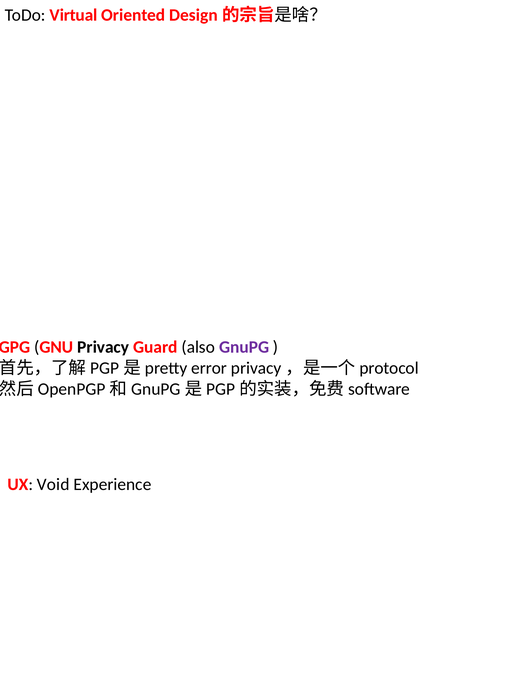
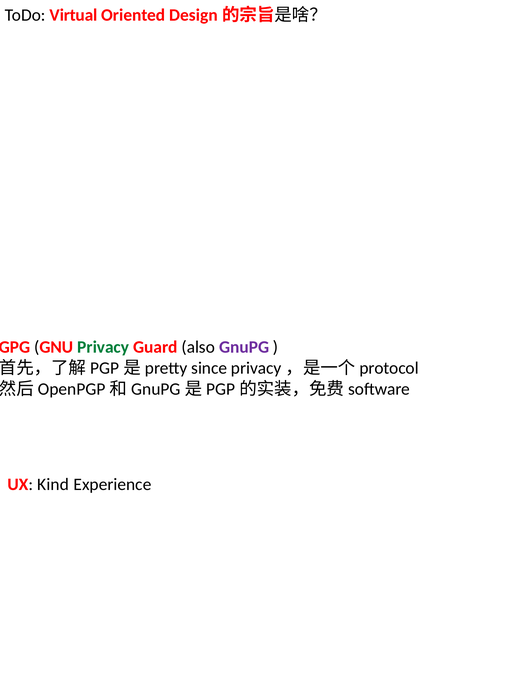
Privacy colour: black -> green
error: error -> since
Void: Void -> Kind
